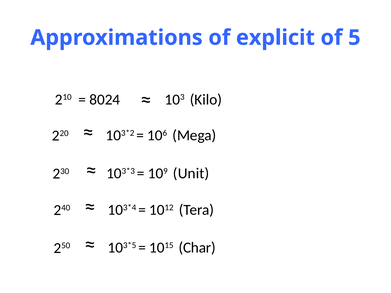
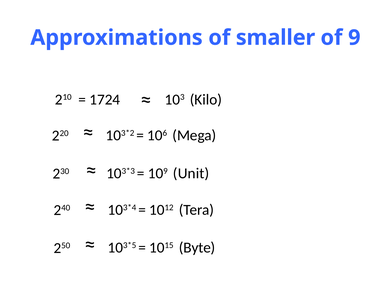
explicit: explicit -> smaller
5: 5 -> 9
8024: 8024 -> 1724
Char: Char -> Byte
